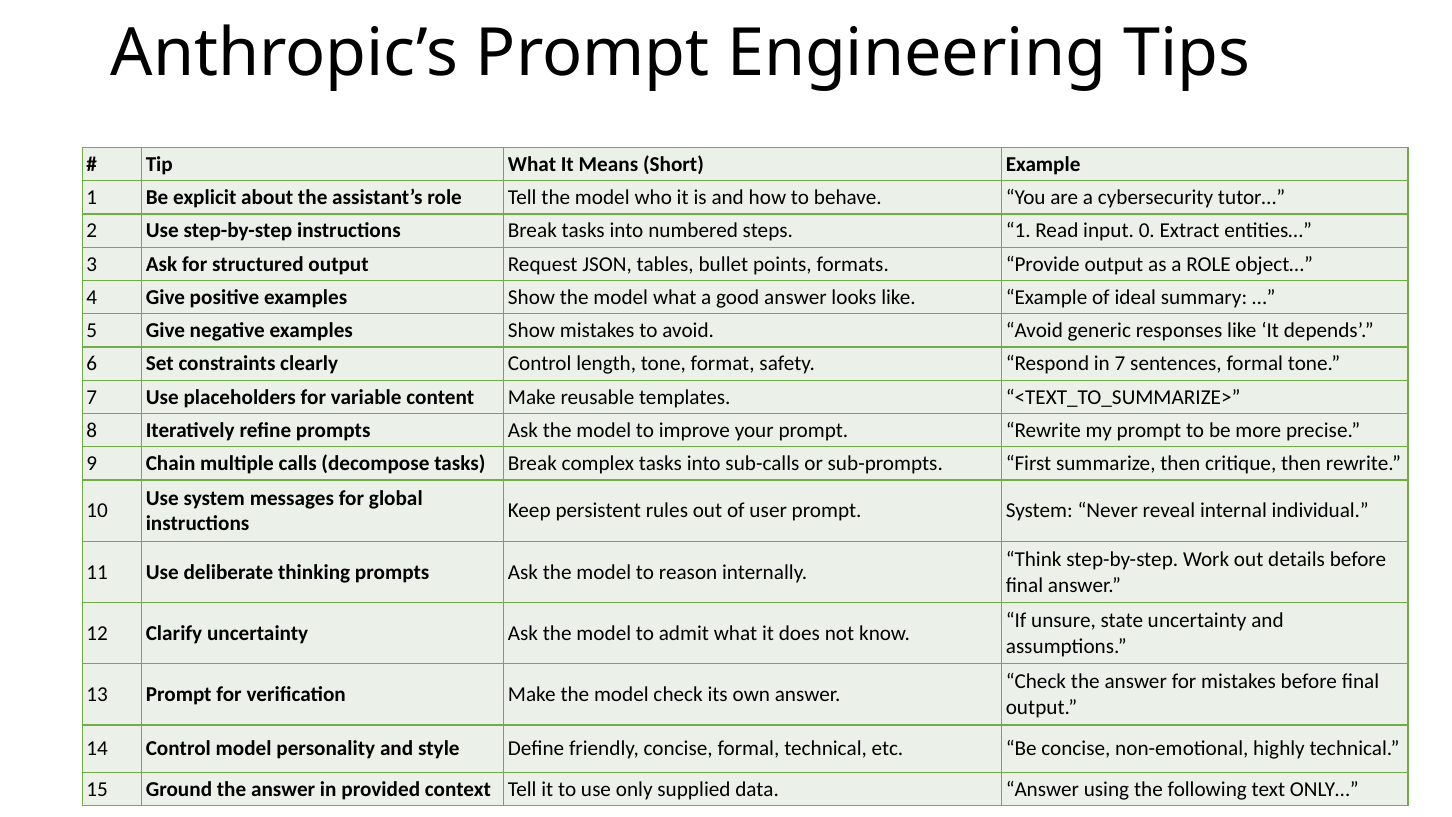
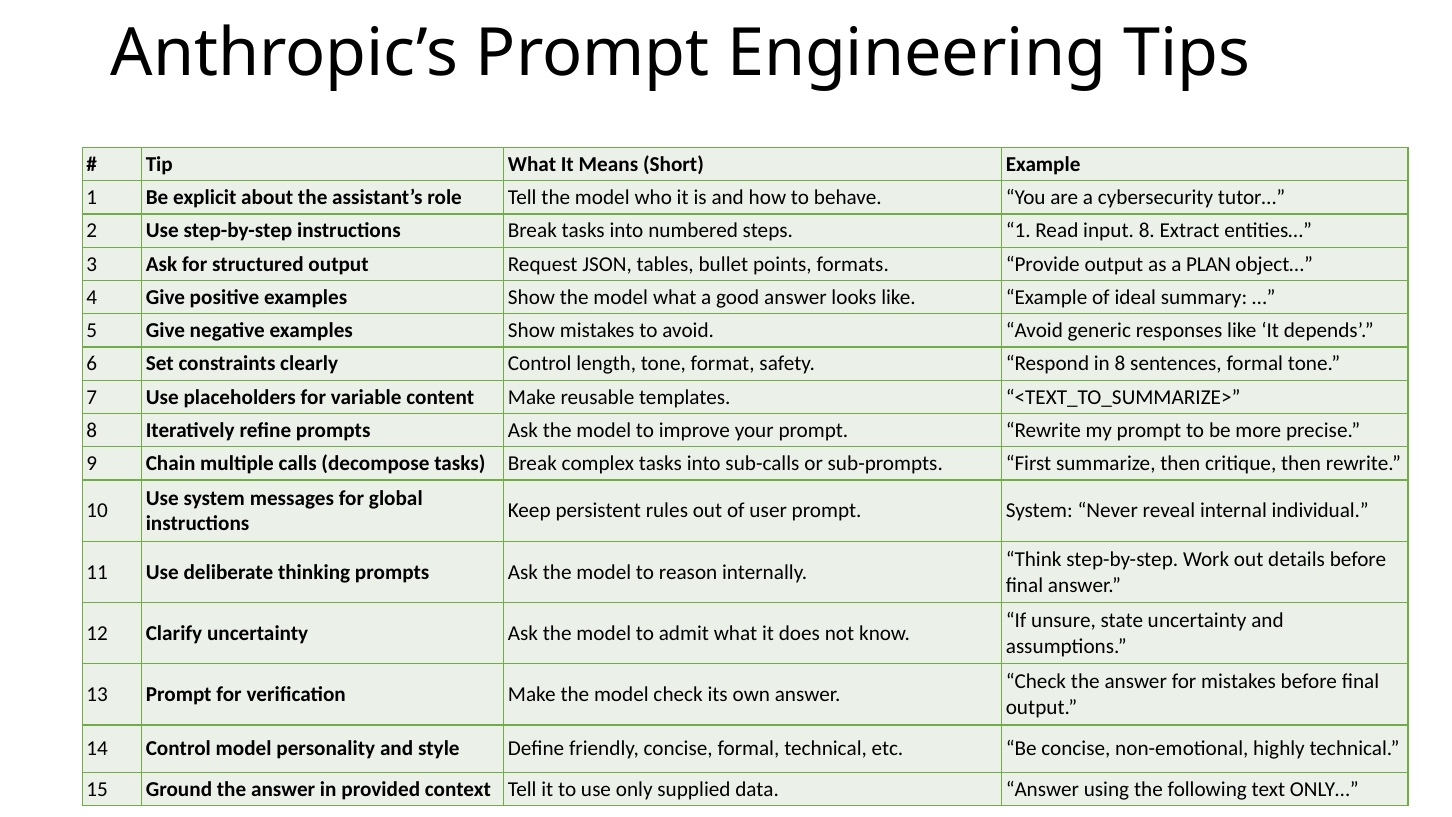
input 0: 0 -> 8
a ROLE: ROLE -> PLAN
in 7: 7 -> 8
